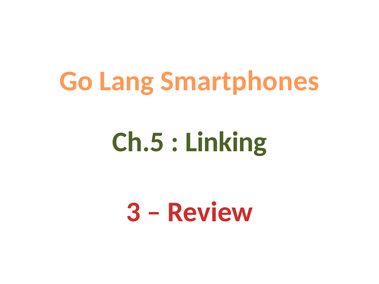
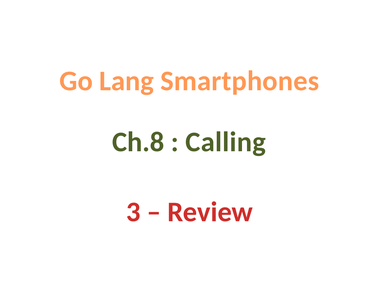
Ch.5: Ch.5 -> Ch.8
Linking: Linking -> Calling
